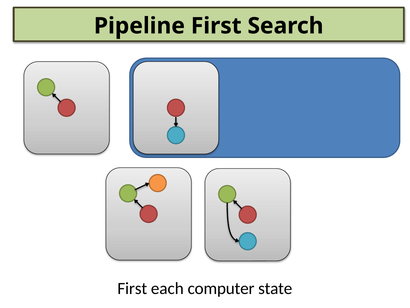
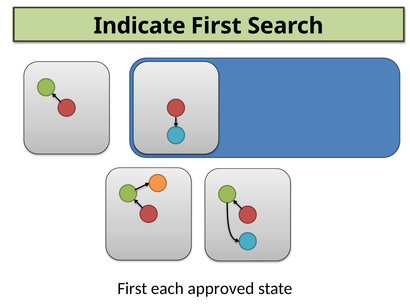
Pipeline: Pipeline -> Indicate
computer: computer -> approved
